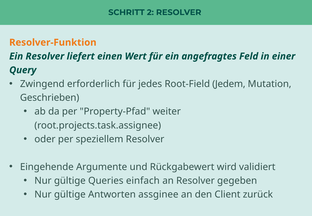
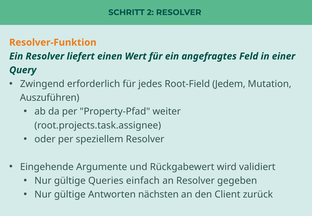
Geschrieben: Geschrieben -> Auszuführen
assginee: assginee -> nächsten
